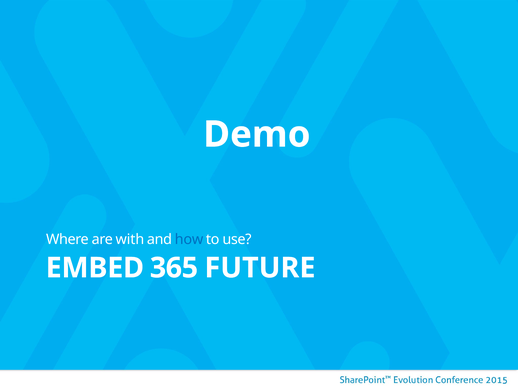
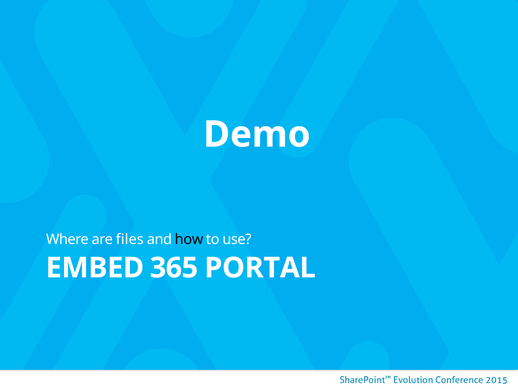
with: with -> files
how colour: blue -> black
FUTURE: FUTURE -> PORTAL
